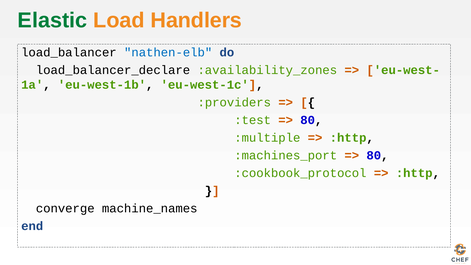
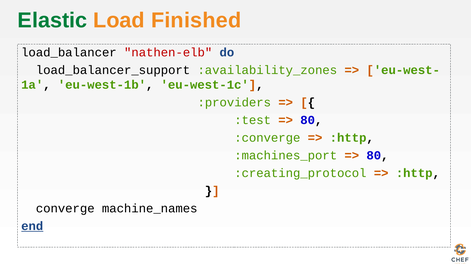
Handlers: Handlers -> Finished
nathen-elb colour: blue -> red
load_balancer_declare: load_balancer_declare -> load_balancer_support
:multiple: :multiple -> :converge
:cookbook_protocol: :cookbook_protocol -> :creating_protocol
end underline: none -> present
